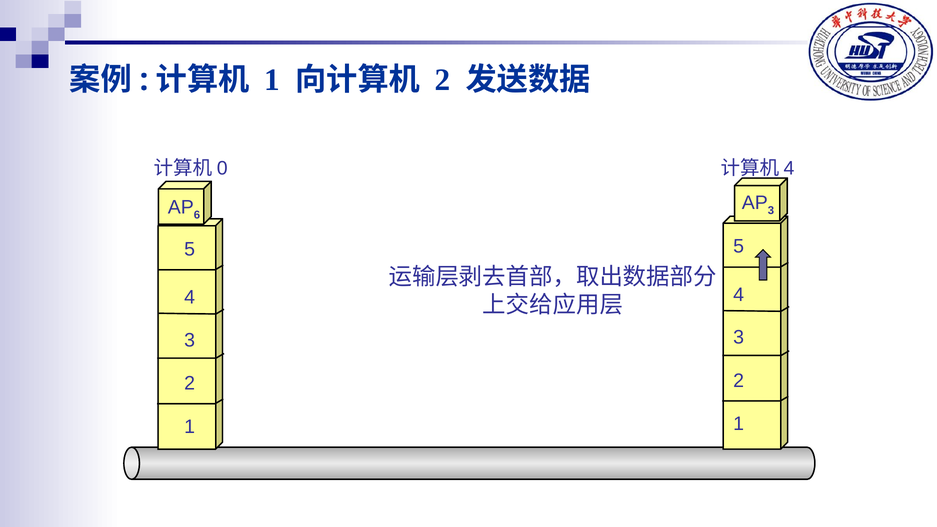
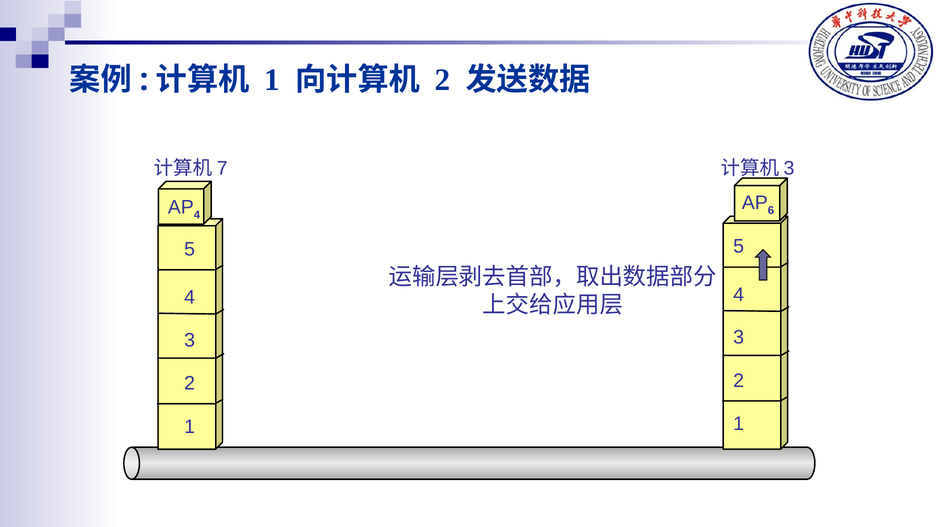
0: 0 -> 7
4 at (789, 168): 4 -> 3
3 at (771, 210): 3 -> 6
6 at (197, 215): 6 -> 4
